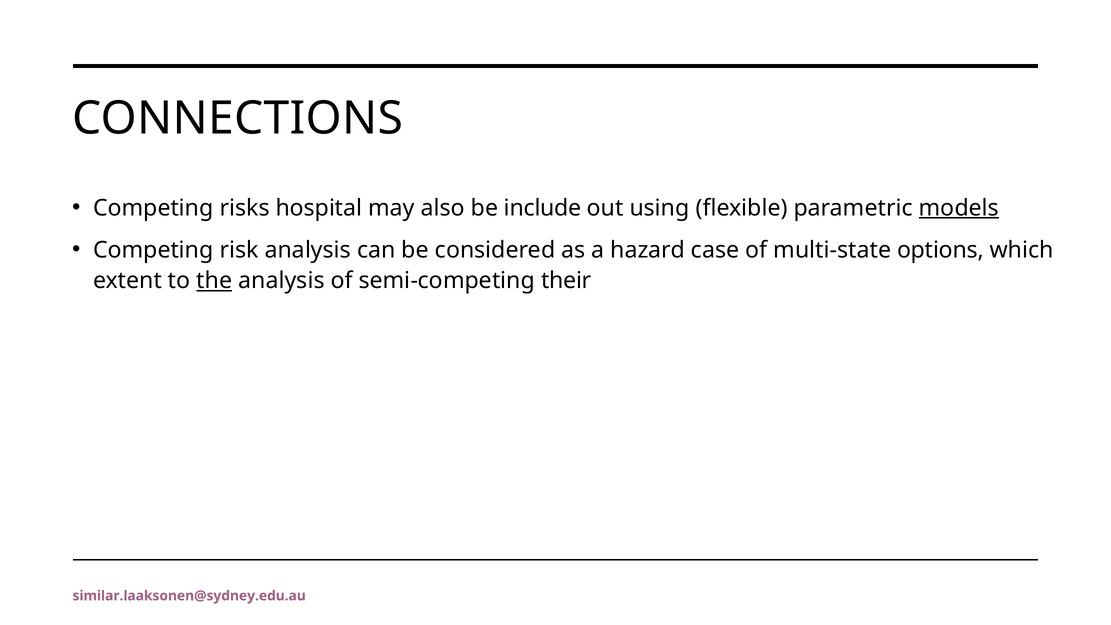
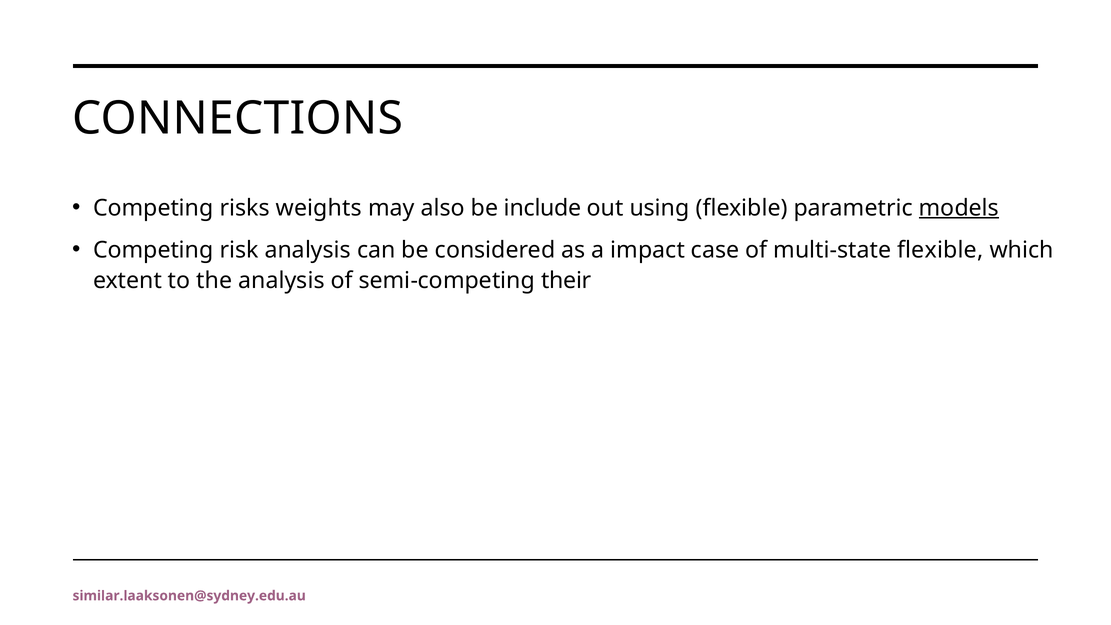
hospital: hospital -> weights
hazard: hazard -> impact
multi-state options: options -> flexible
the underline: present -> none
